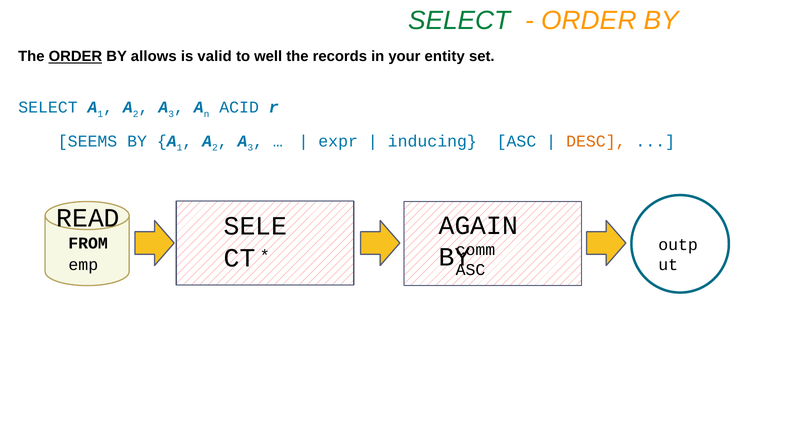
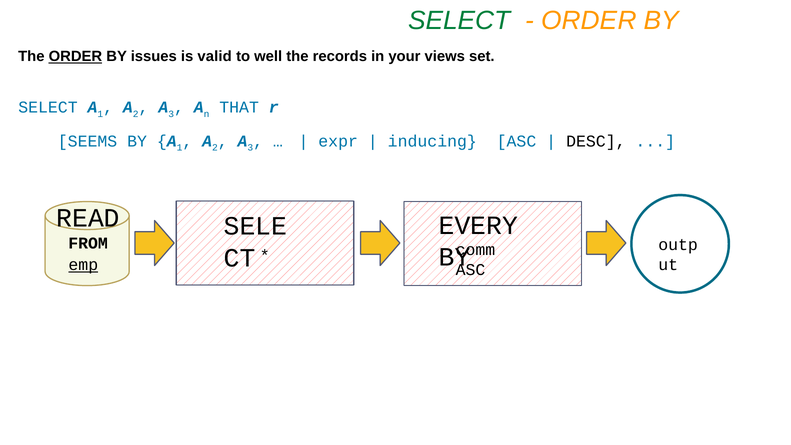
allows: allows -> issues
entity: entity -> views
ACID: ACID -> THAT
DESC colour: orange -> black
AGAIN: AGAIN -> EVERY
emp underline: none -> present
